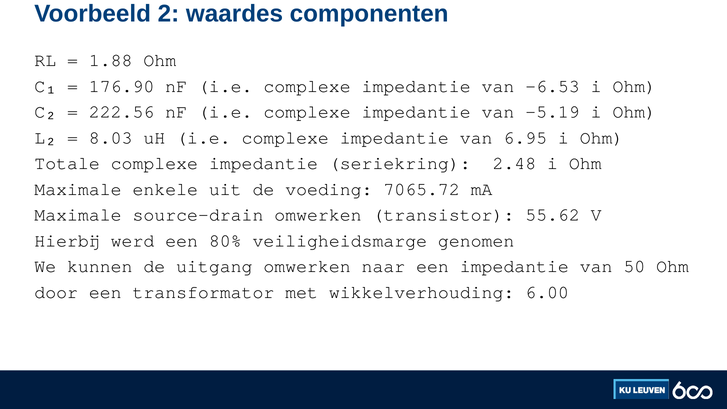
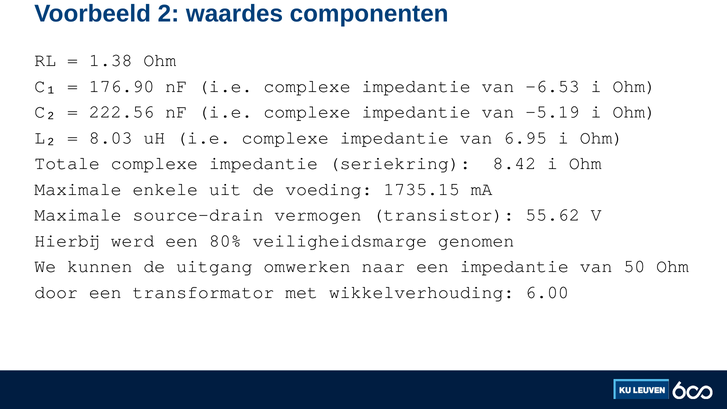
1.88: 1.88 -> 1.38
2.48: 2.48 -> 8.42
7065.72: 7065.72 -> 1735.15
source-drain omwerken: omwerken -> vermogen
